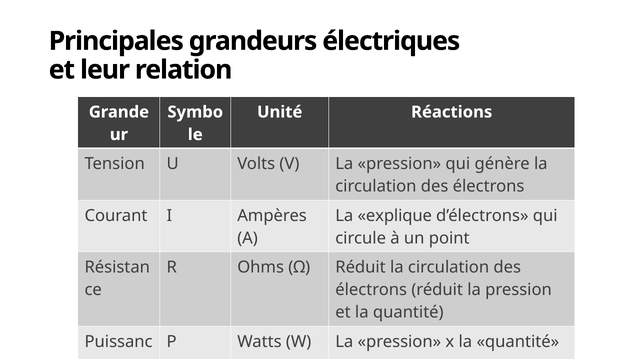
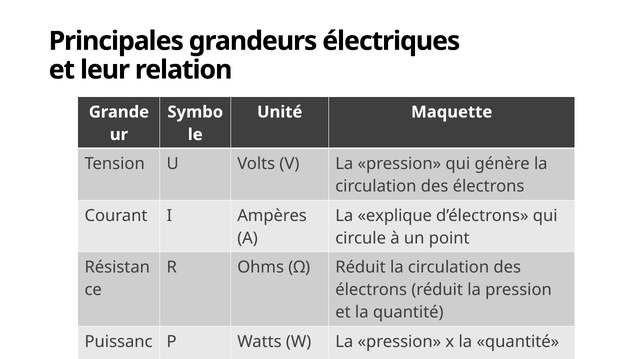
Réactions: Réactions -> Maquette
